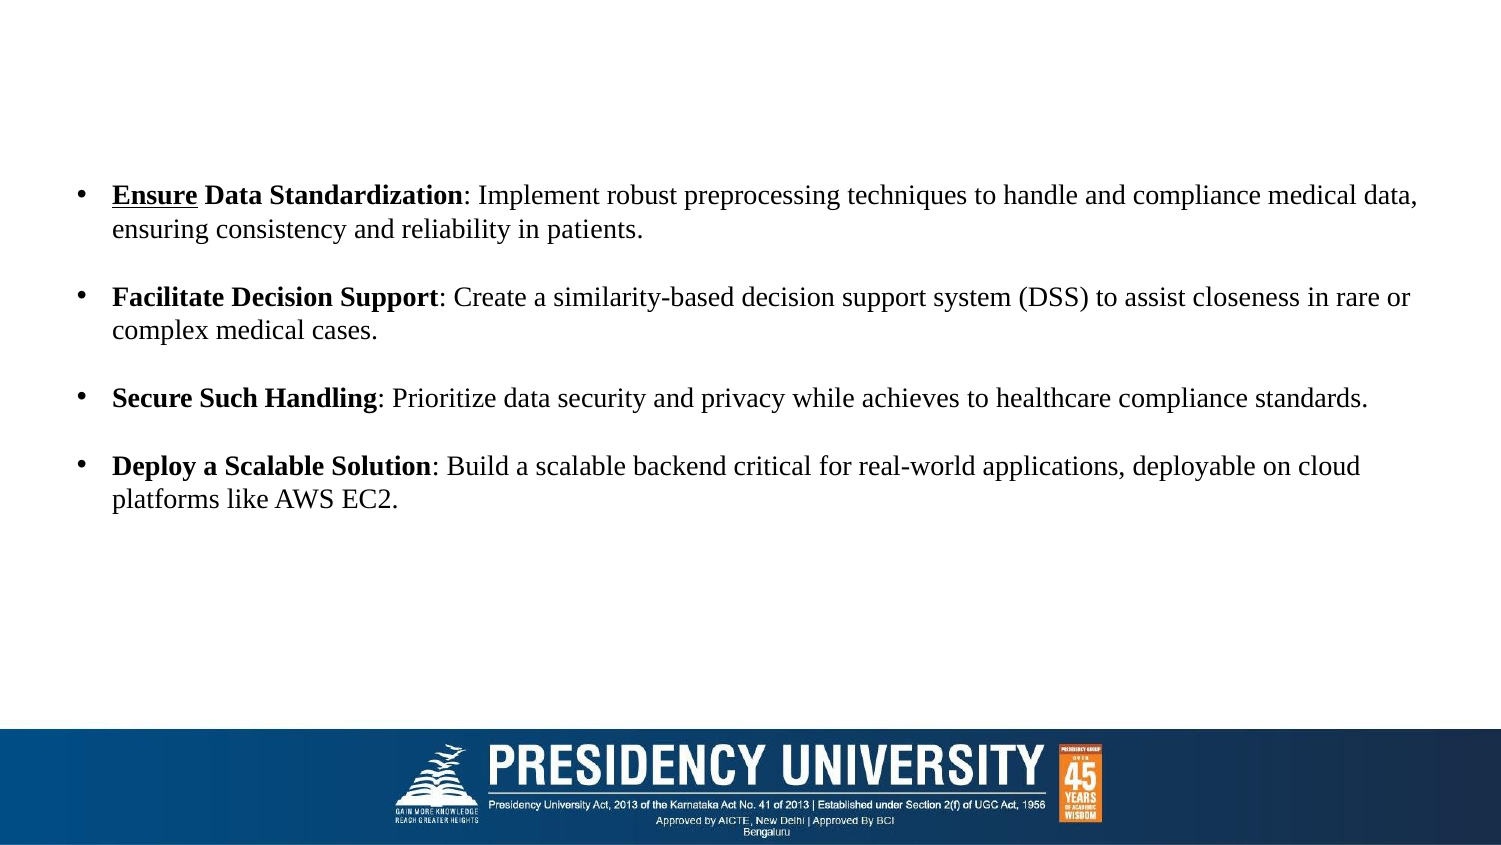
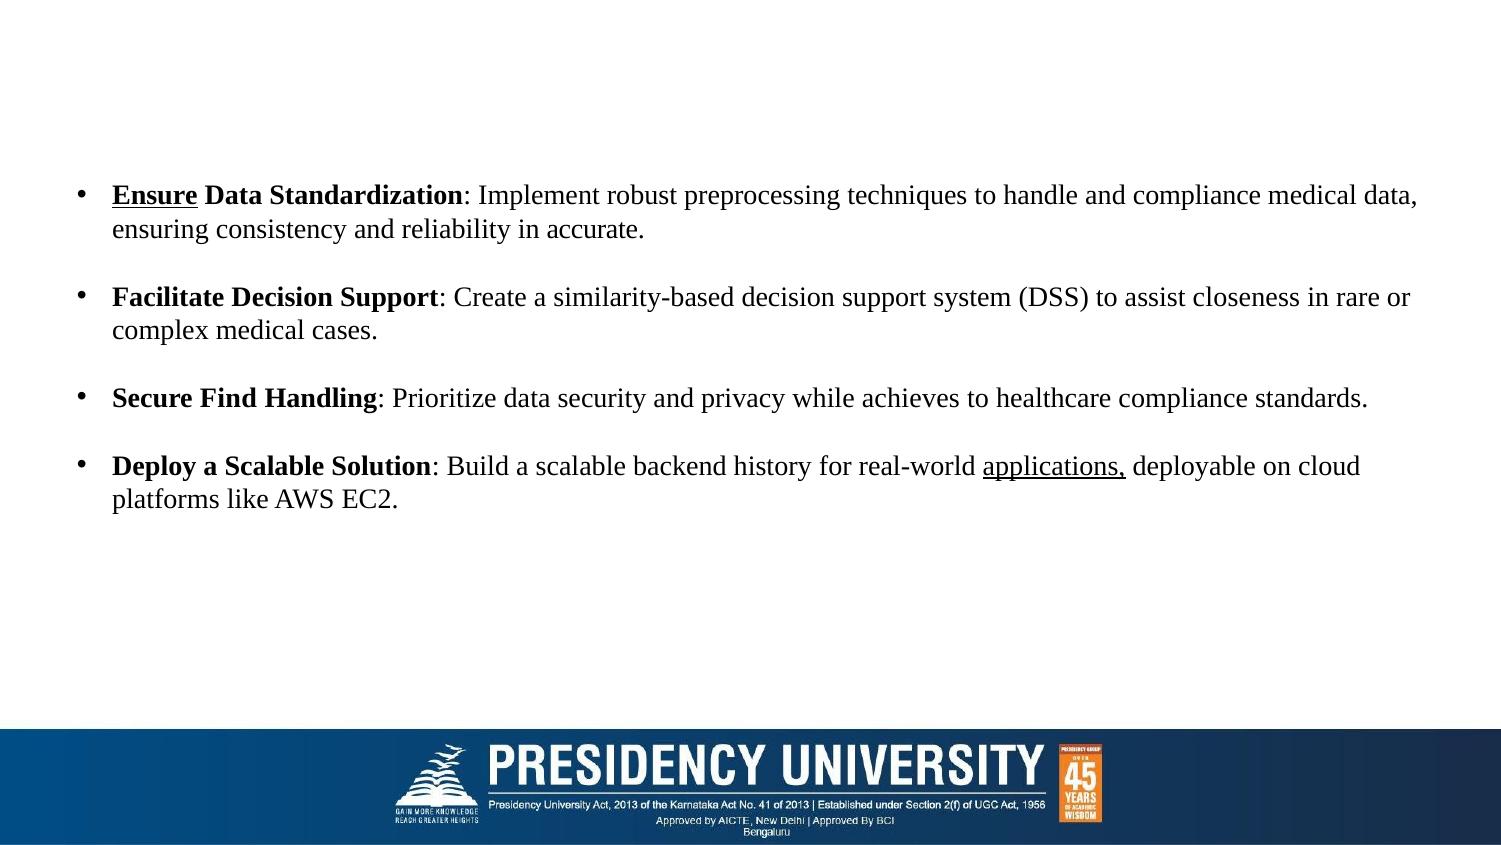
patients: patients -> accurate
Such: Such -> Find
critical: critical -> history
applications underline: none -> present
